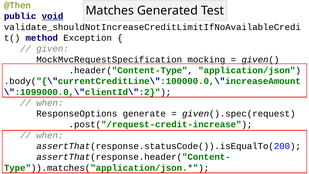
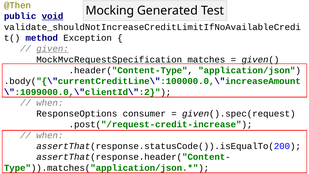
Matches: Matches -> Mocking
given underline: none -> present
mocking: mocking -> matches
generate: generate -> consumer
